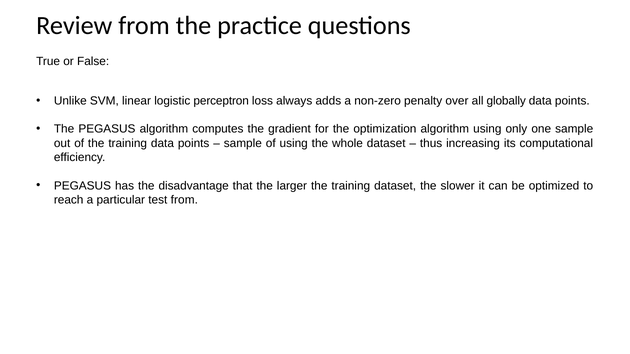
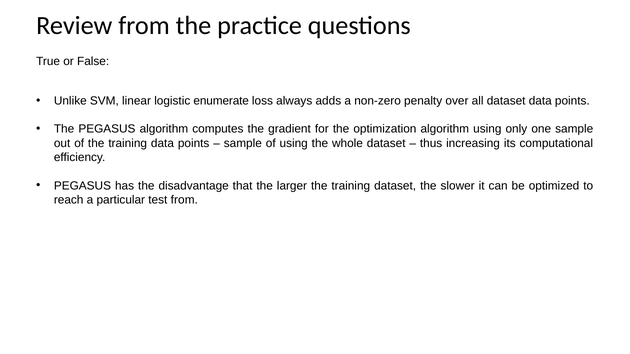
perceptron: perceptron -> enumerate
all globally: globally -> dataset
